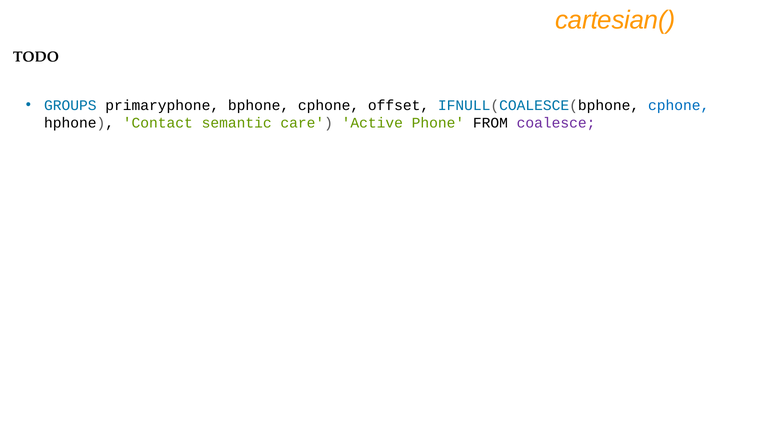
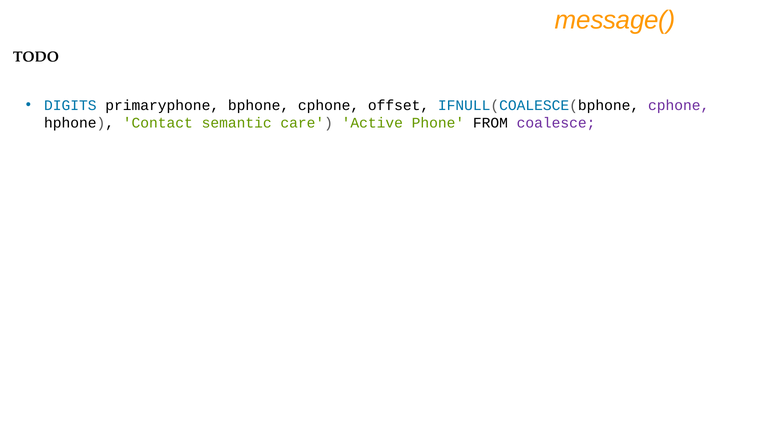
cartesian(: cartesian( -> message(
GROUPS: GROUPS -> DIGITS
cphone at (679, 105) colour: blue -> purple
